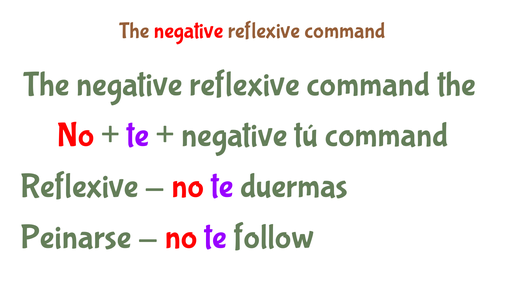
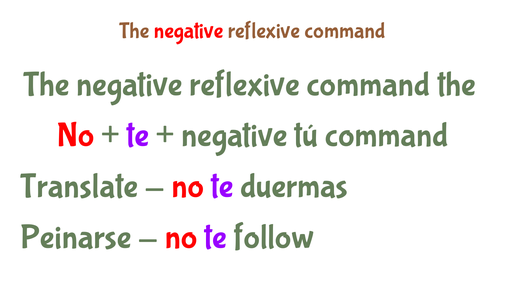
Reflexive at (79, 185): Reflexive -> Translate
